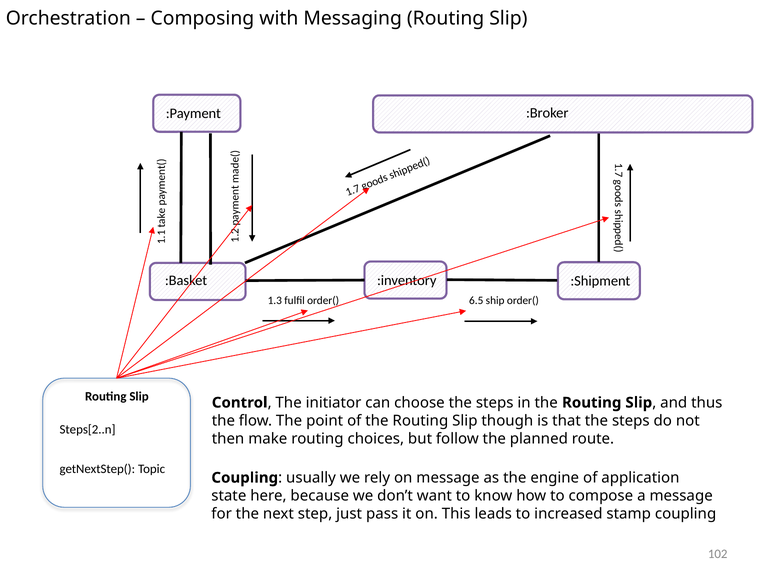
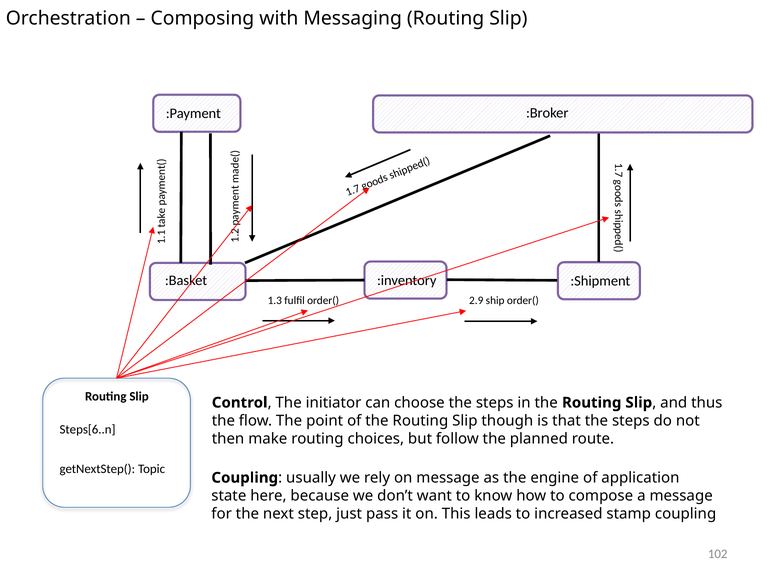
6.5: 6.5 -> 2.9
Steps[2..n: Steps[2..n -> Steps[6..n
